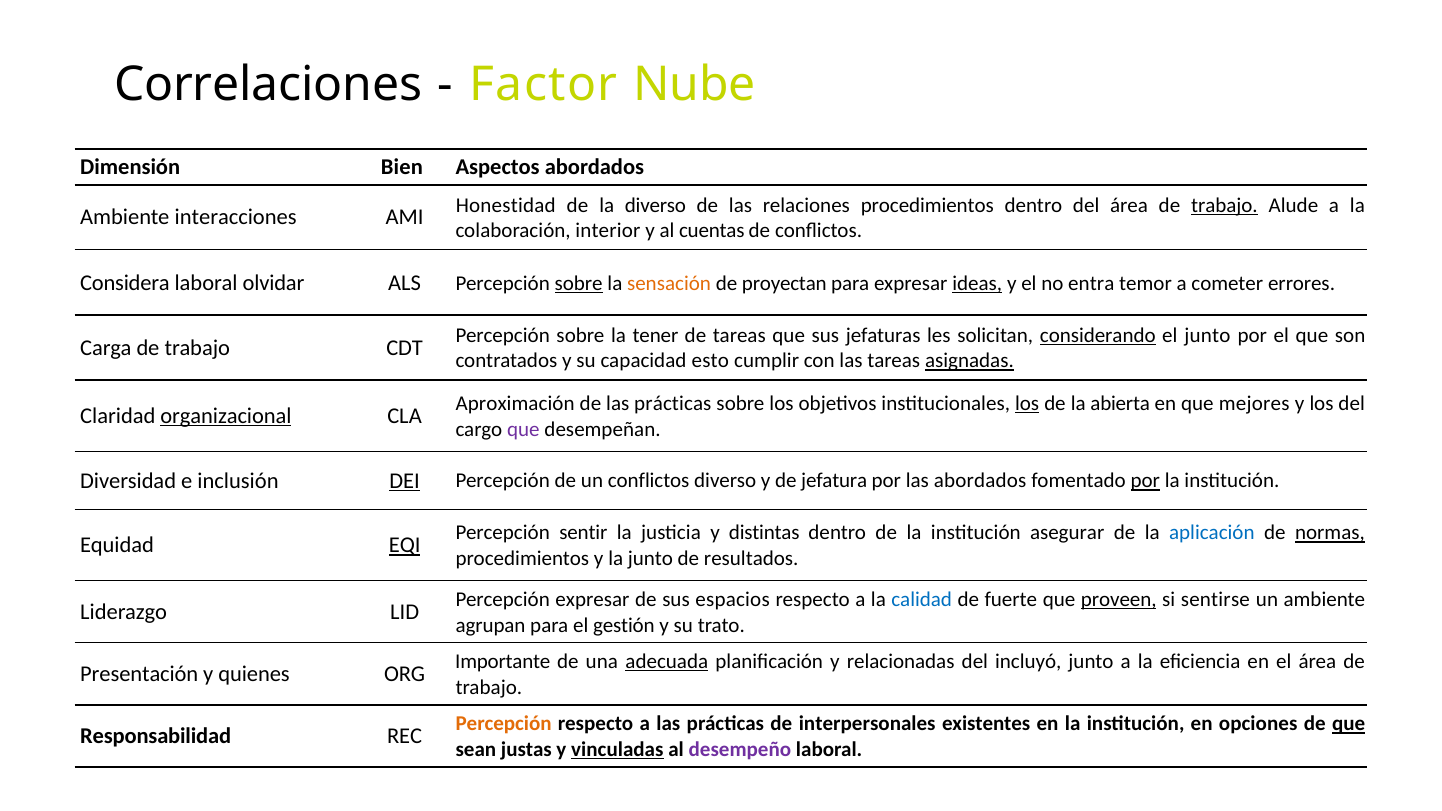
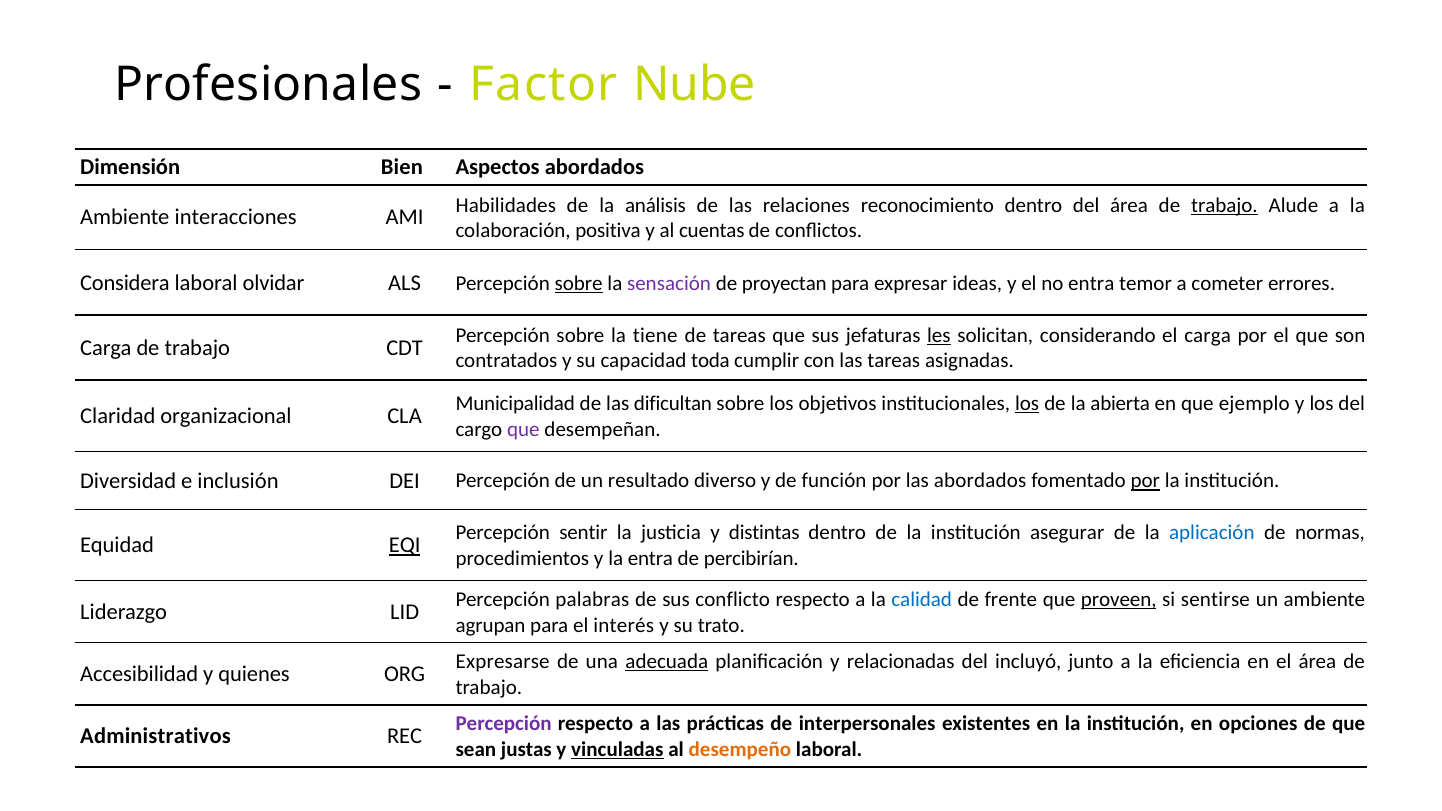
Correlaciones: Correlaciones -> Profesionales
Honestidad: Honestidad -> Habilidades
la diverso: diverso -> análisis
relaciones procedimientos: procedimientos -> reconocimiento
interior: interior -> positiva
sensación colour: orange -> purple
ideas underline: present -> none
tener: tener -> tiene
les underline: none -> present
considerando underline: present -> none
el junto: junto -> carga
esto: esto -> toda
asignadas underline: present -> none
Aproximación: Aproximación -> Municipalidad
de las prácticas: prácticas -> dificultan
mejores: mejores -> ejemplo
organizacional underline: present -> none
DEI underline: present -> none
un conflictos: conflictos -> resultado
jefatura: jefatura -> función
normas underline: present -> none
la junto: junto -> entra
resultados: resultados -> percibirían
Percepción expresar: expresar -> palabras
espacios: espacios -> conflicto
fuerte: fuerte -> frente
gestión: gestión -> interés
Importante: Importante -> Expresarse
Presentación: Presentación -> Accesibilidad
Percepción at (504, 724) colour: orange -> purple
que at (1349, 724) underline: present -> none
Responsabilidad: Responsabilidad -> Administrativos
desempeño colour: purple -> orange
